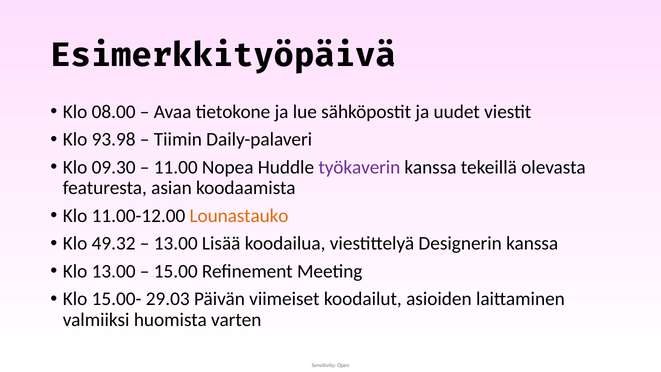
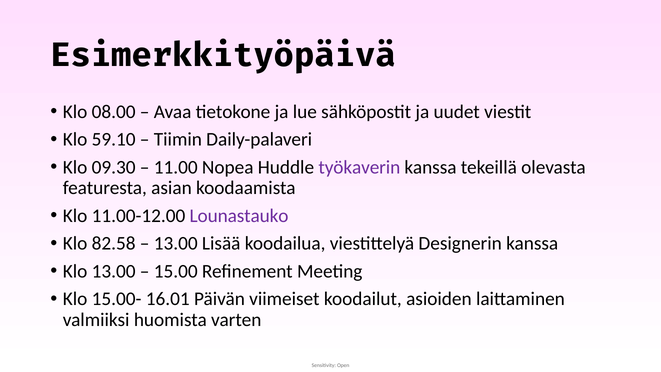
93.98: 93.98 -> 59.10
Lounastauko colour: orange -> purple
49.32: 49.32 -> 82.58
29.03: 29.03 -> 16.01
